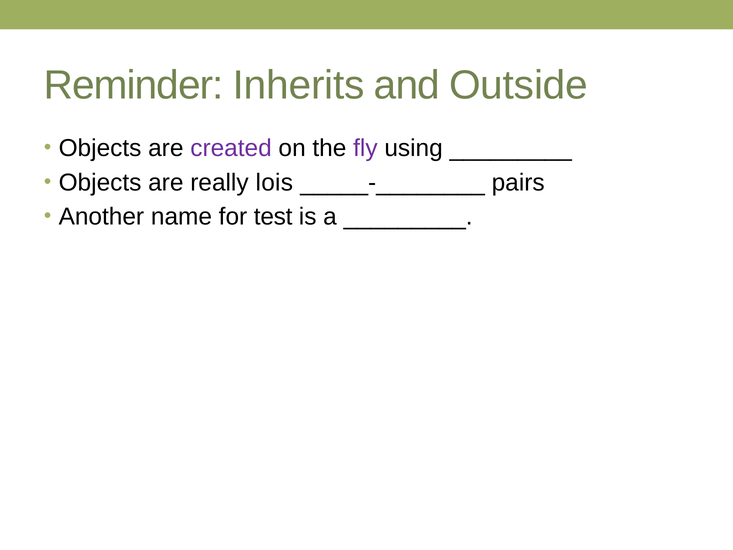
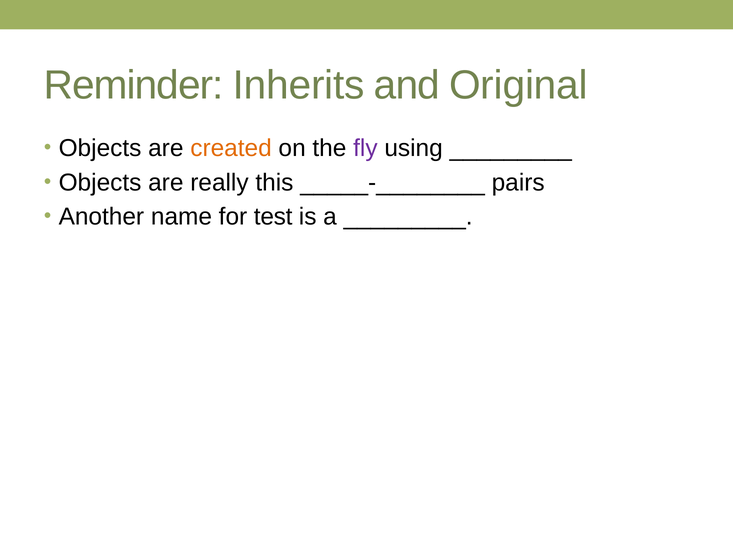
Outside: Outside -> Original
created colour: purple -> orange
lois: lois -> this
